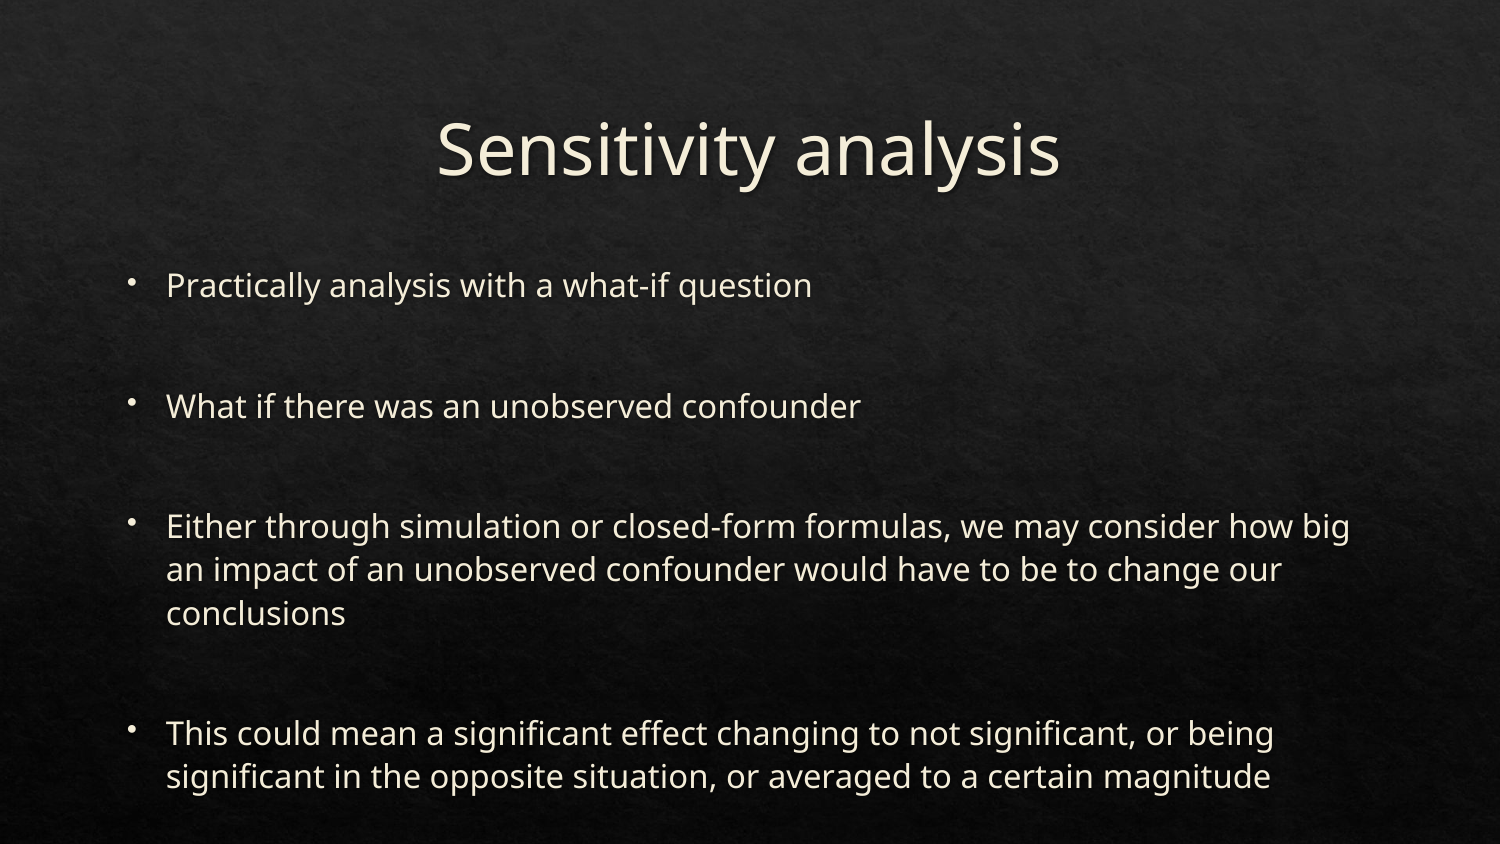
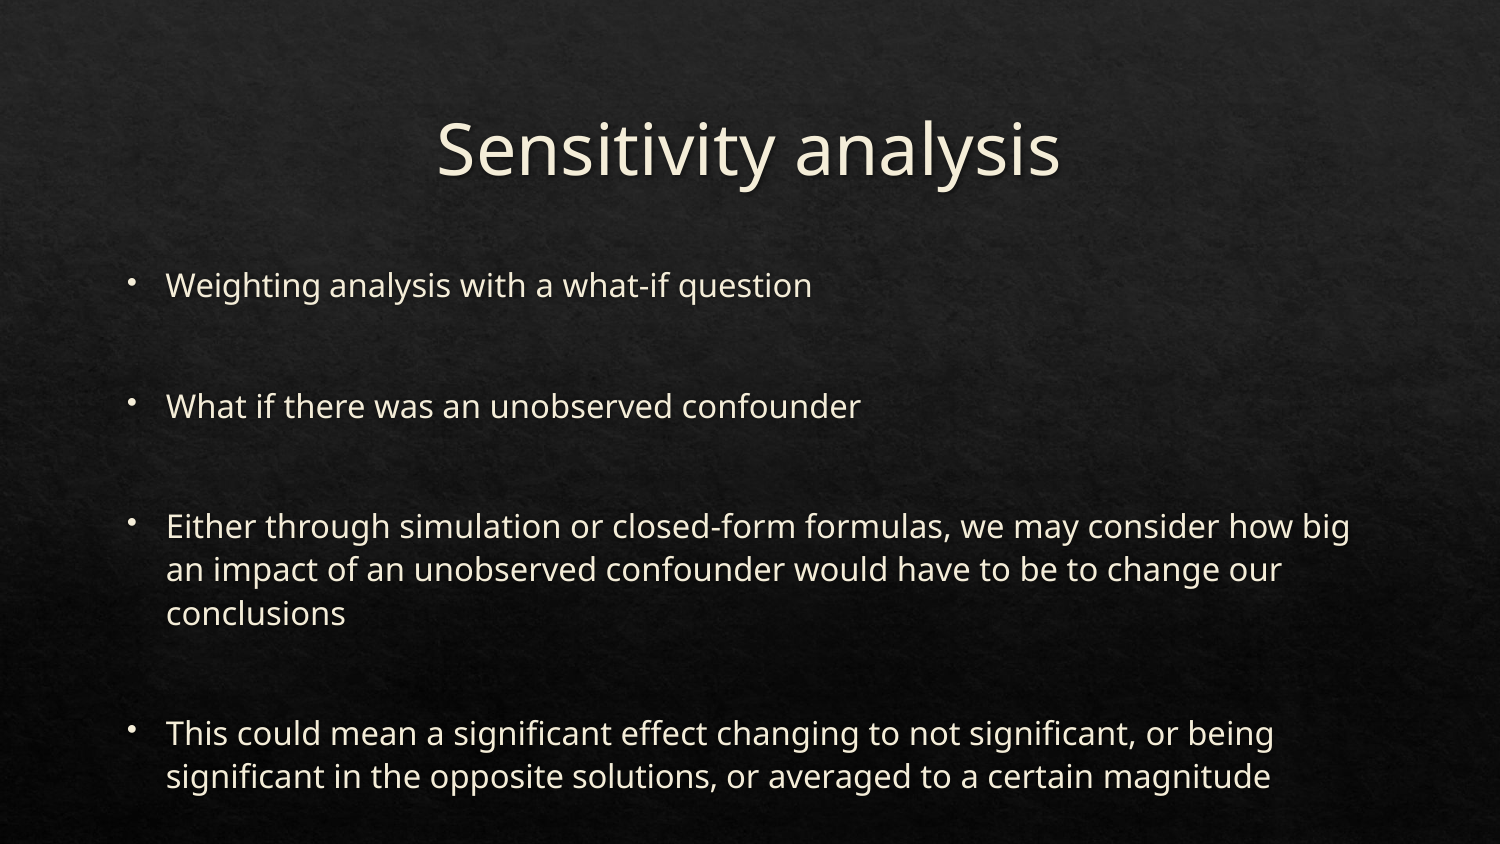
Practically: Practically -> Weighting
situation: situation -> solutions
